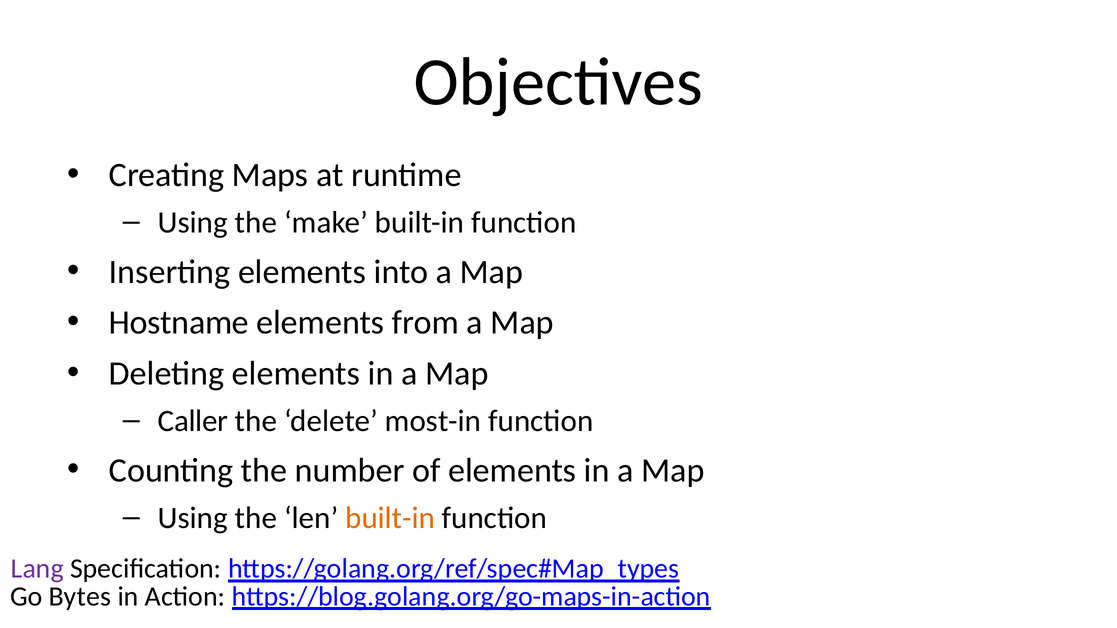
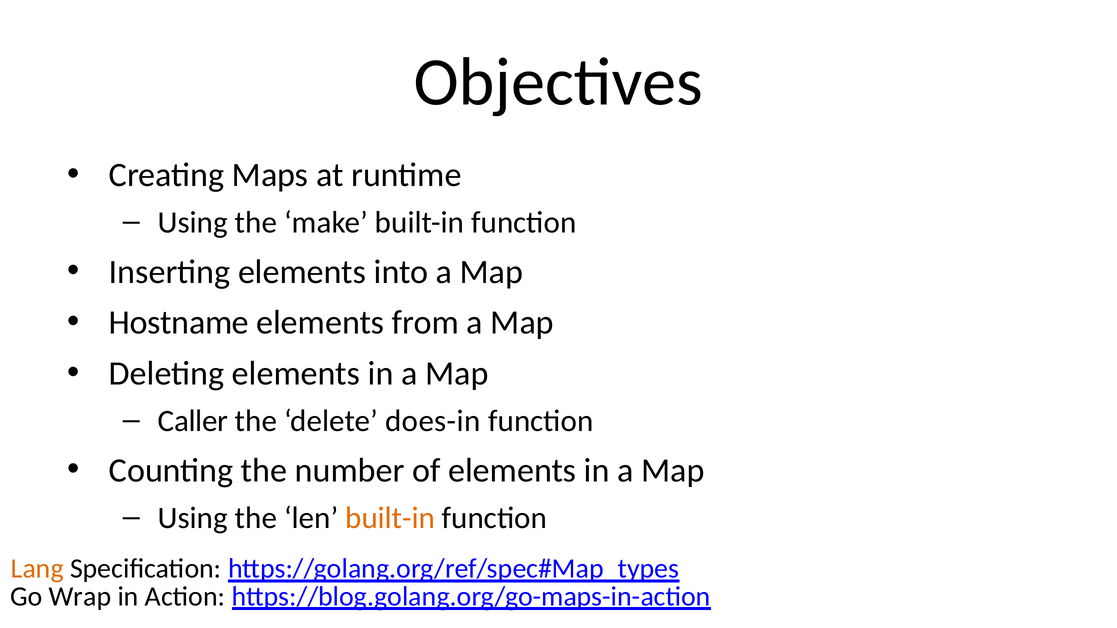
most-in: most-in -> does-in
Lang colour: purple -> orange
Bytes: Bytes -> Wrap
